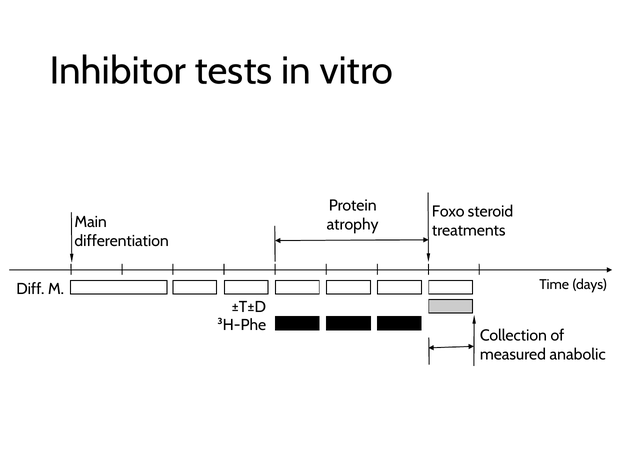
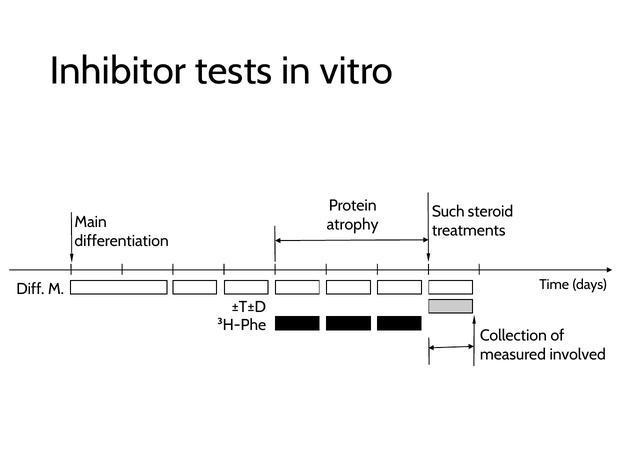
Foxo: Foxo -> Such
anabolic: anabolic -> involved
